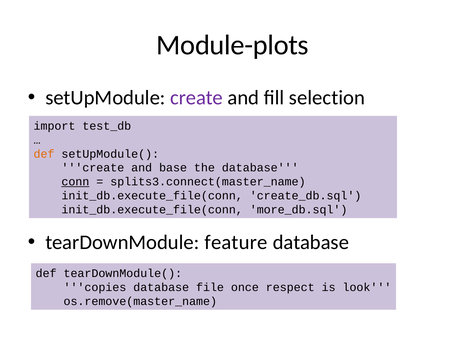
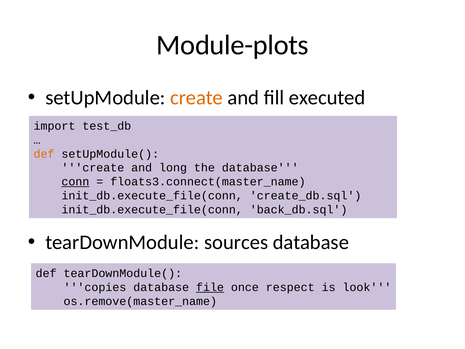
create at (197, 98) colour: purple -> orange
selection: selection -> executed
base: base -> long
splits3.connect(master_name: splits3.connect(master_name -> floats3.connect(master_name
more_db.sql: more_db.sql -> back_db.sql
feature: feature -> sources
file underline: none -> present
